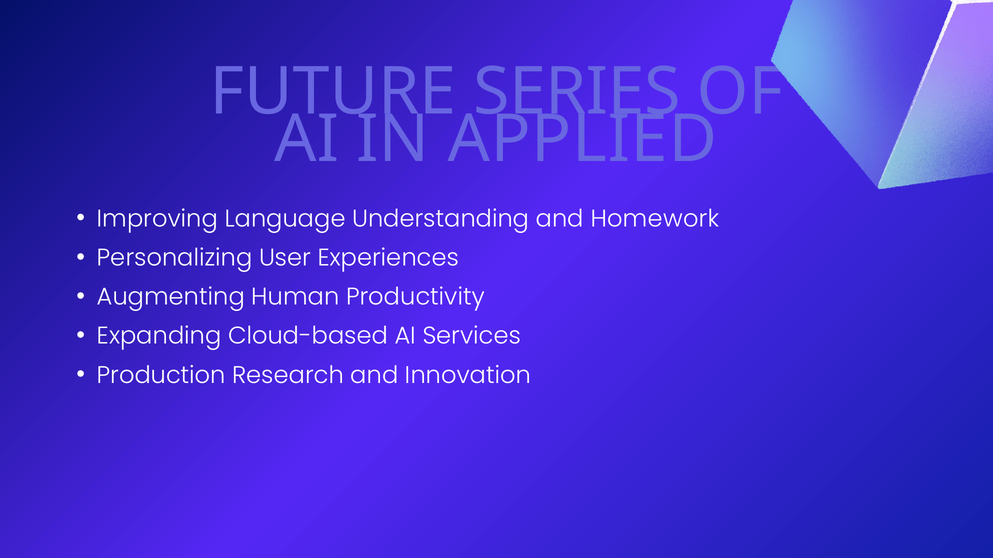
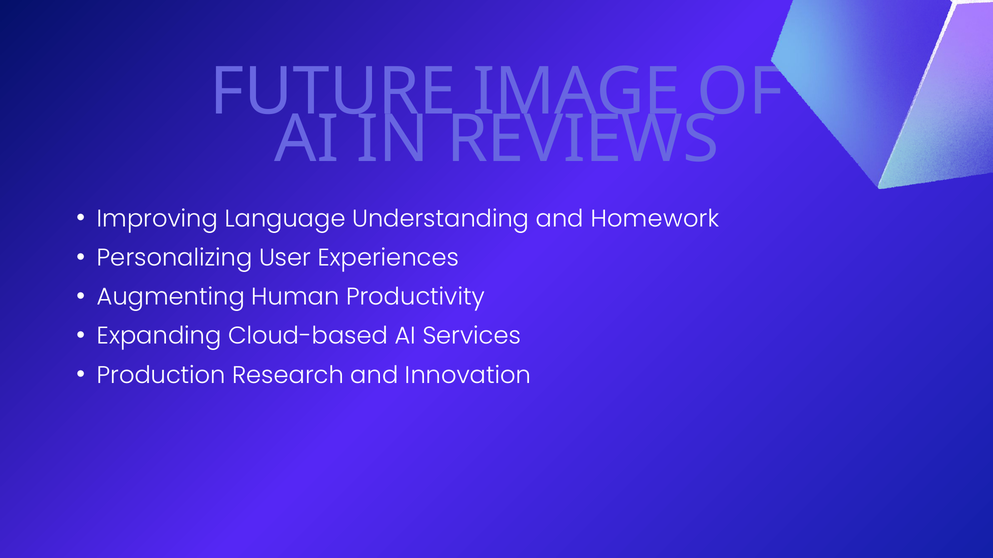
SERIES: SERIES -> IMAGE
APPLIED: APPLIED -> REVIEWS
